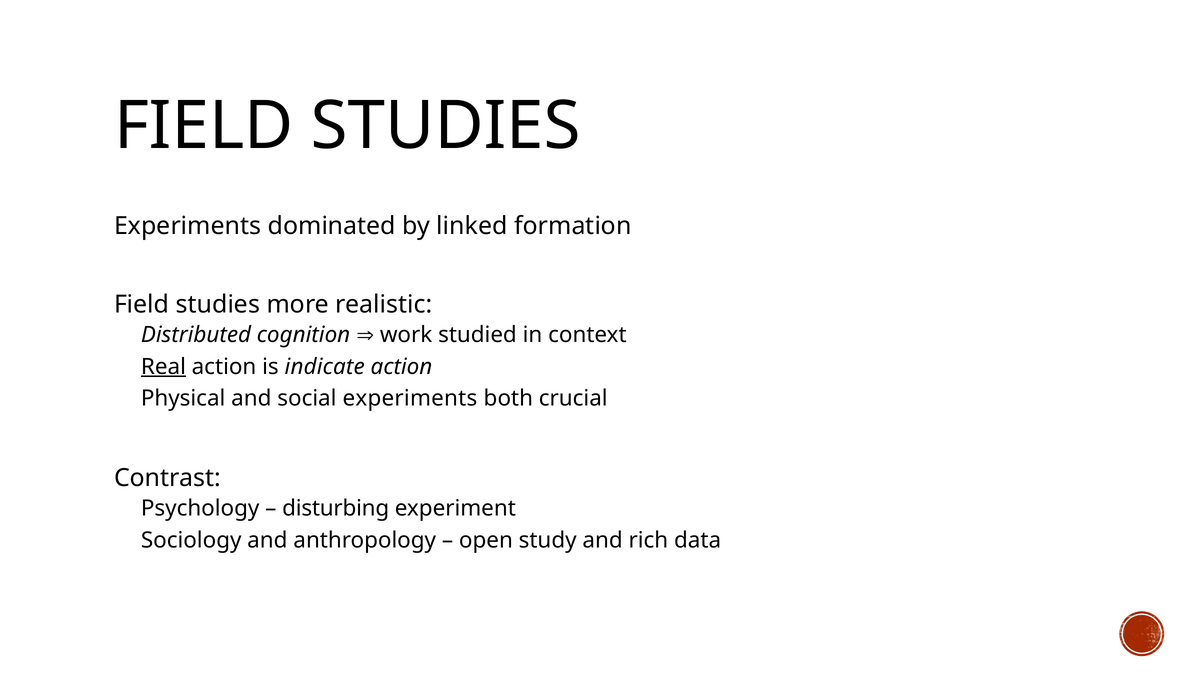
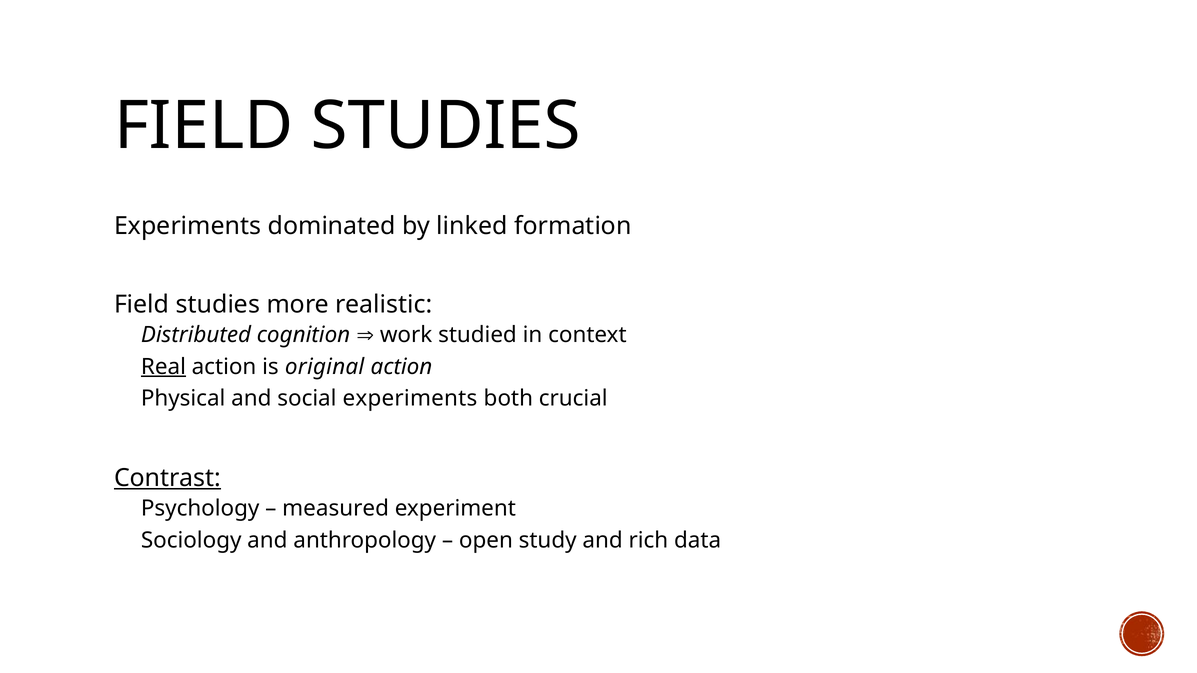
indicate: indicate -> original
Contrast underline: none -> present
disturbing: disturbing -> measured
